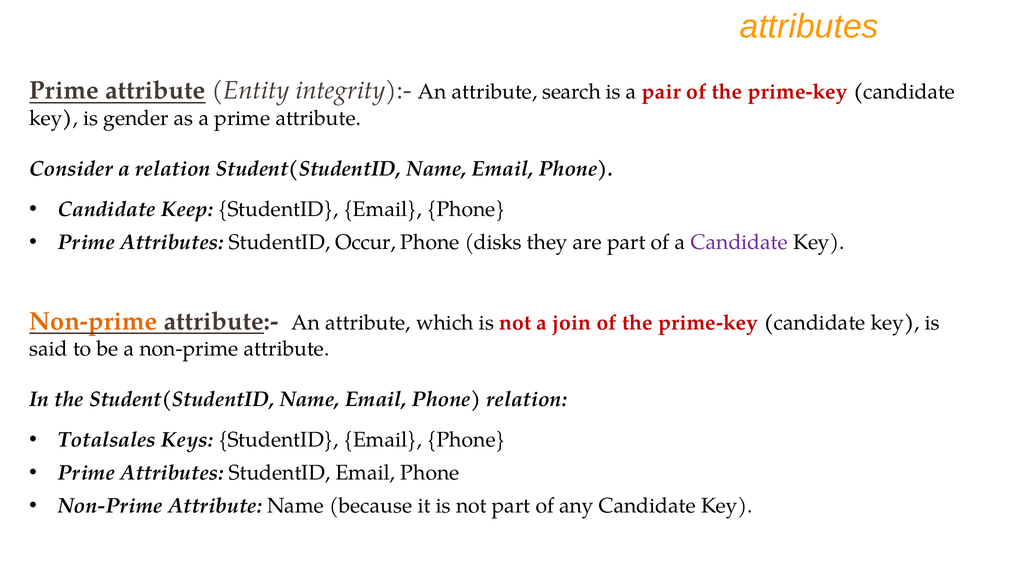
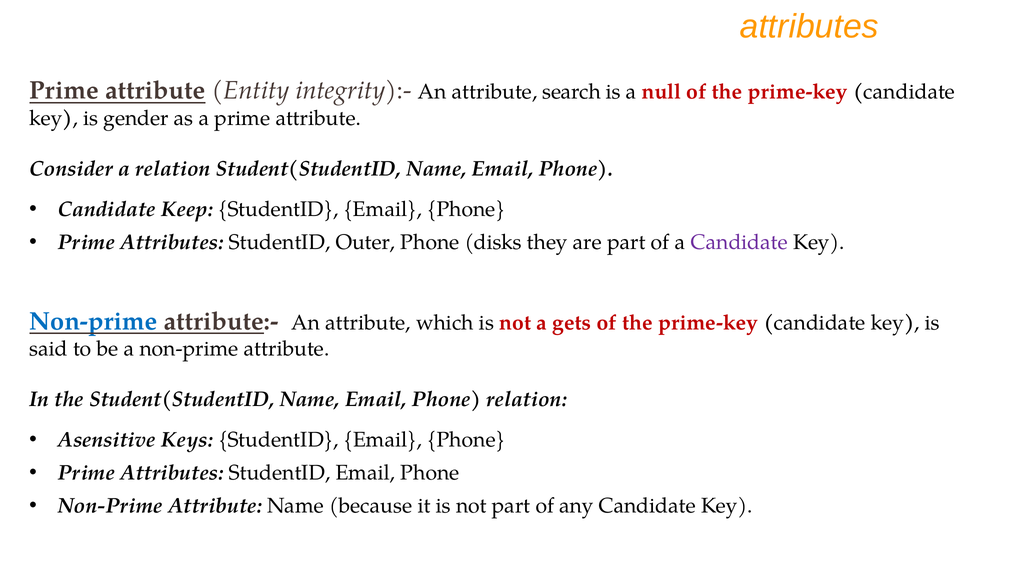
pair: pair -> null
Occur: Occur -> Outer
Non-prime at (93, 321) colour: orange -> blue
join: join -> gets
Totalsales: Totalsales -> Asensitive
